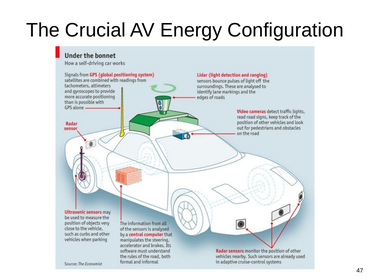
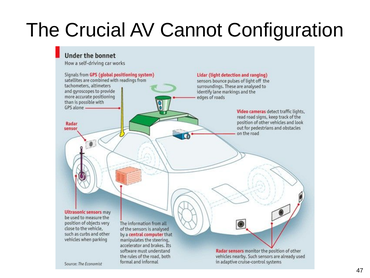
Energy: Energy -> Cannot
